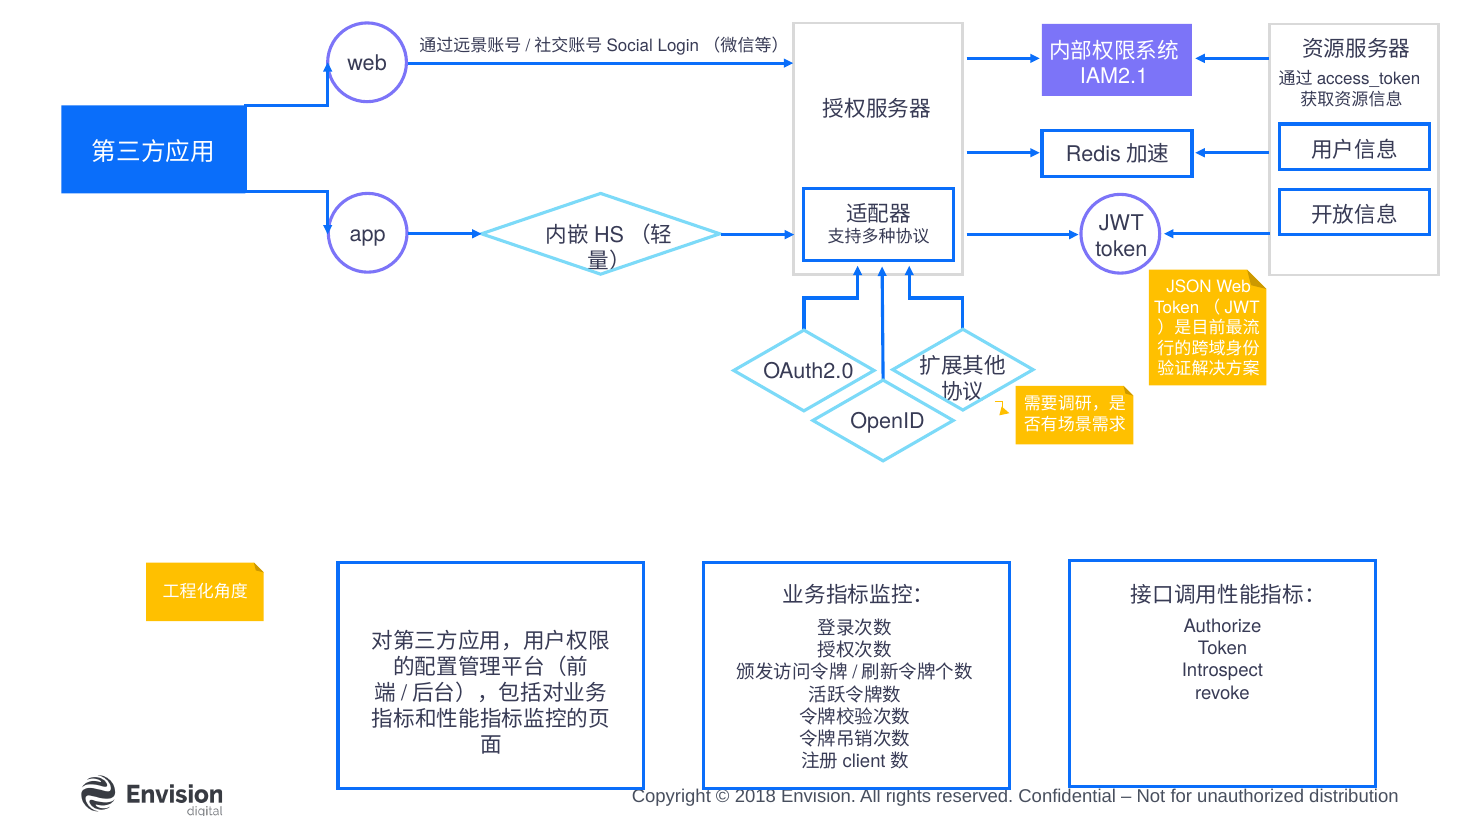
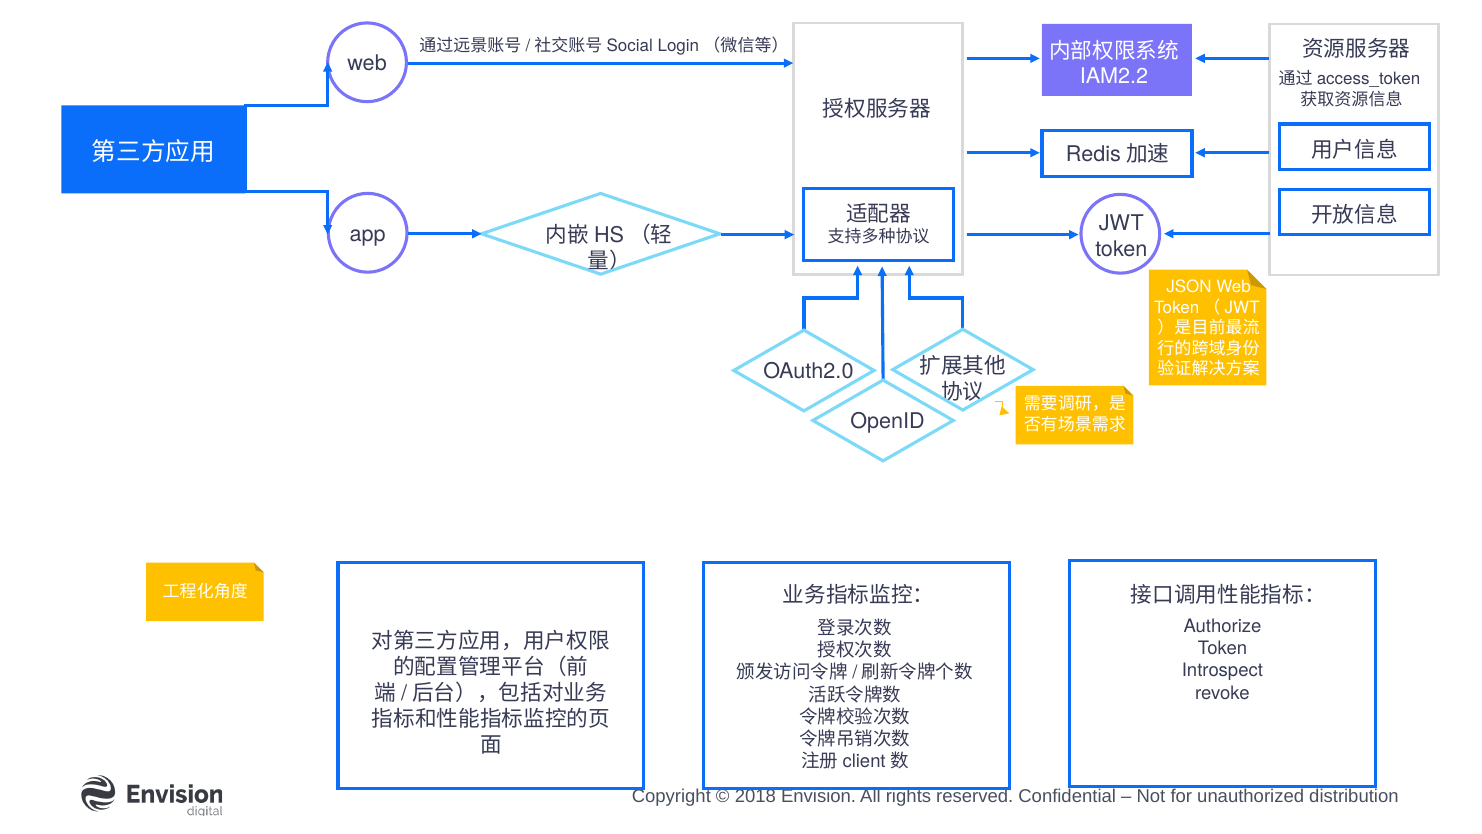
IAM2.1: IAM2.1 -> IAM2.2
